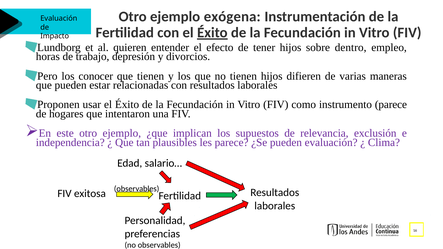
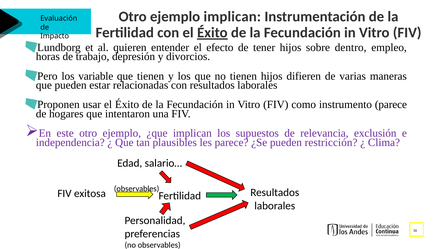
ejemplo exógena: exógena -> implican
conocer: conocer -> variable
pueden evaluación: evaluación -> restricción
